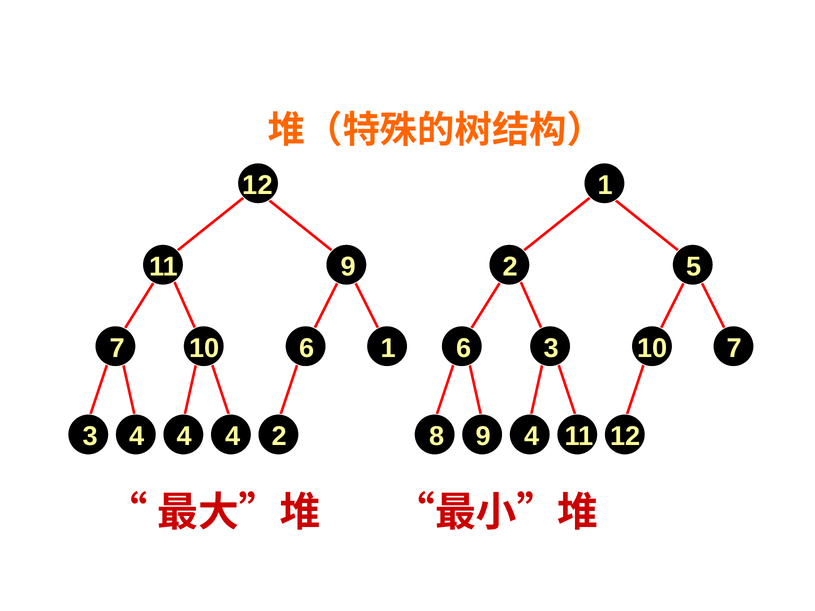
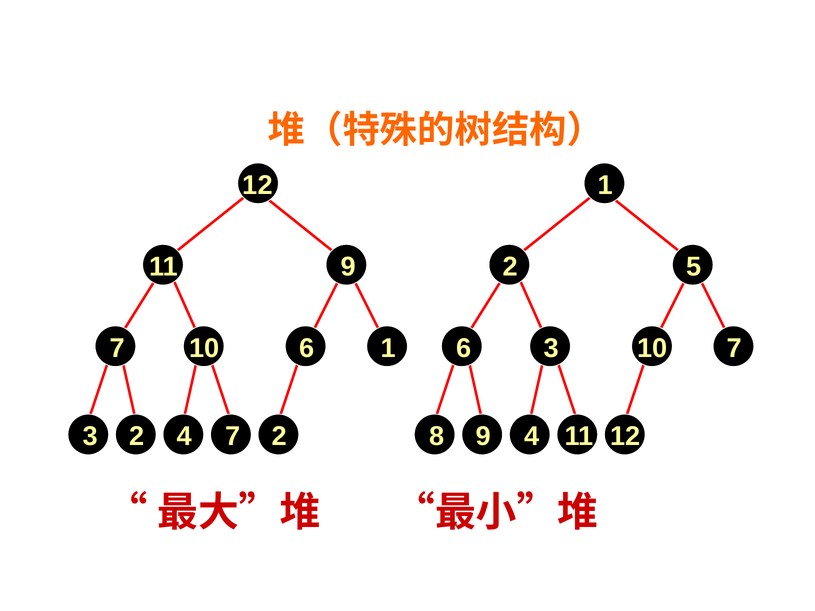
3 4: 4 -> 2
4 at (233, 436): 4 -> 7
